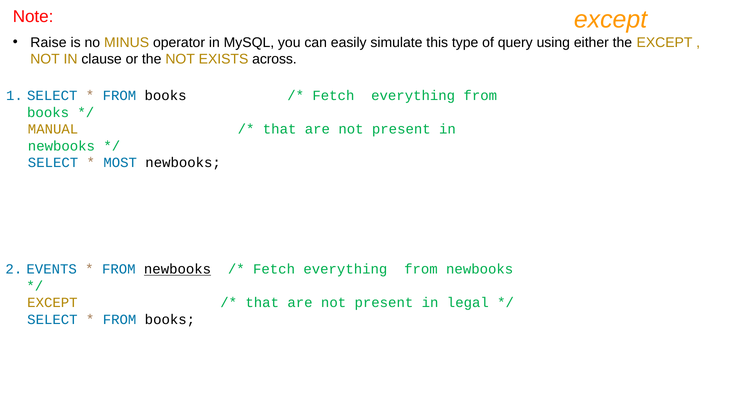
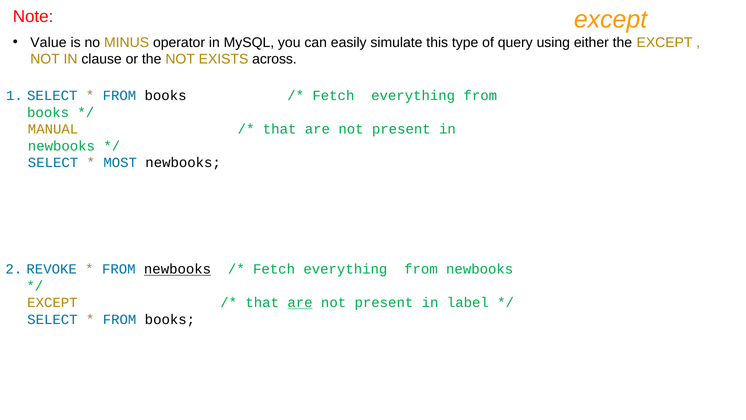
Raise: Raise -> Value
EVENTS: EVENTS -> REVOKE
are at (300, 303) underline: none -> present
legal: legal -> label
